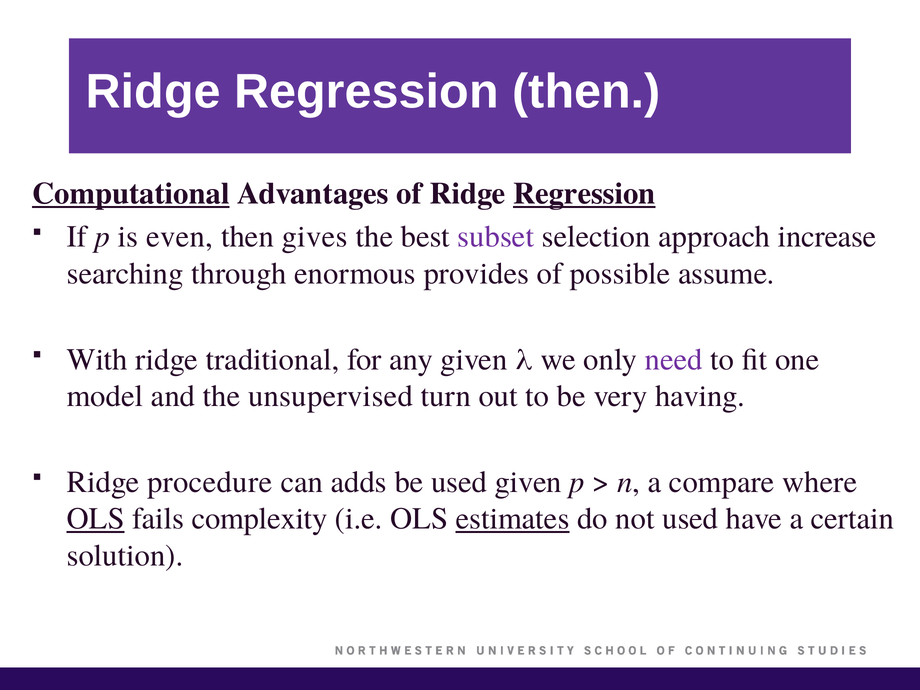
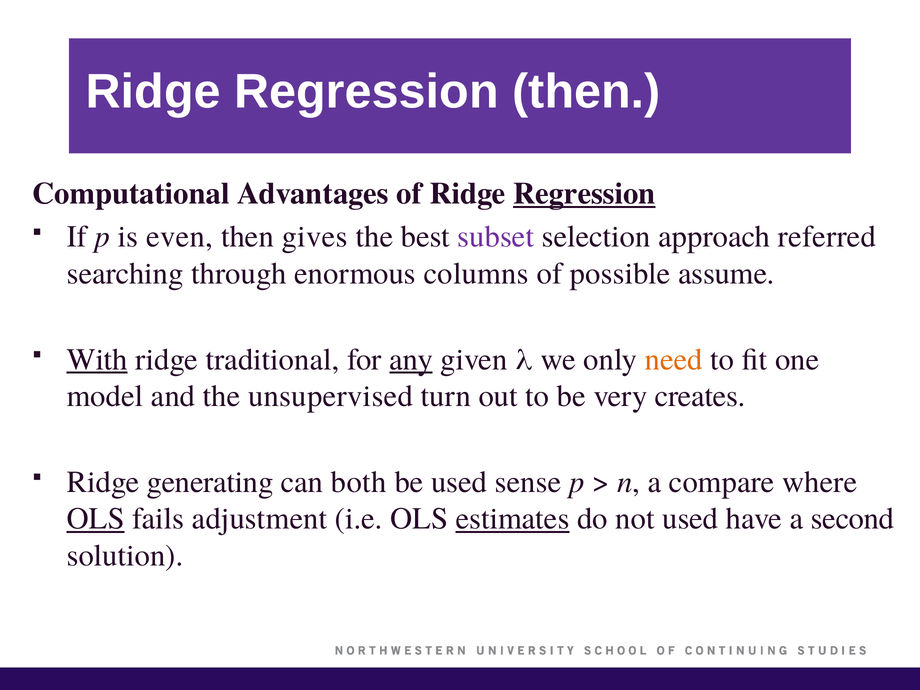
Computational underline: present -> none
increase: increase -> referred
provides: provides -> columns
With underline: none -> present
any underline: none -> present
need colour: purple -> orange
having: having -> creates
procedure: procedure -> generating
adds: adds -> both
used given: given -> sense
complexity: complexity -> adjustment
certain: certain -> second
